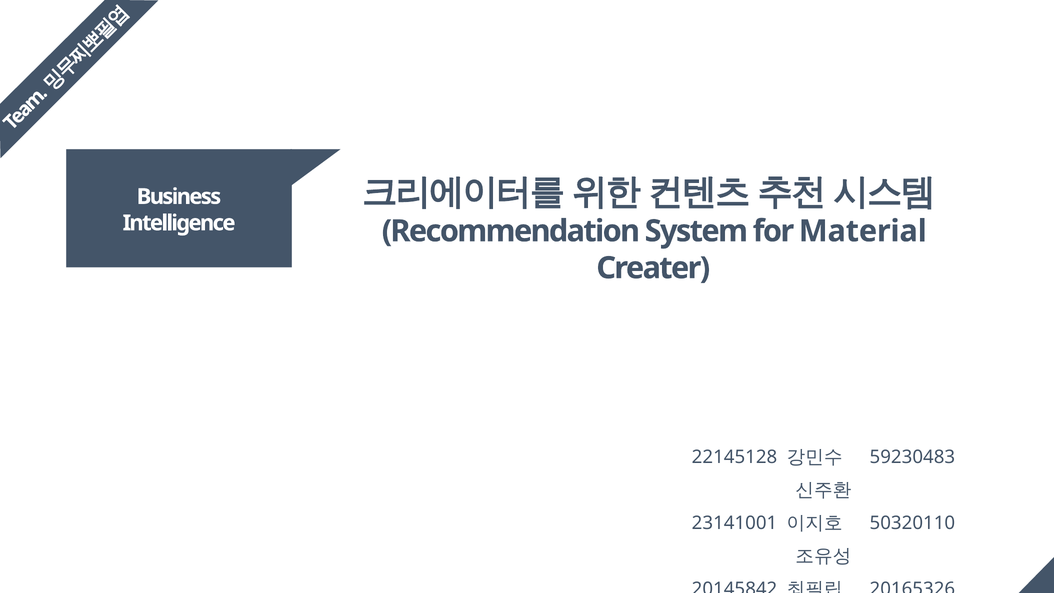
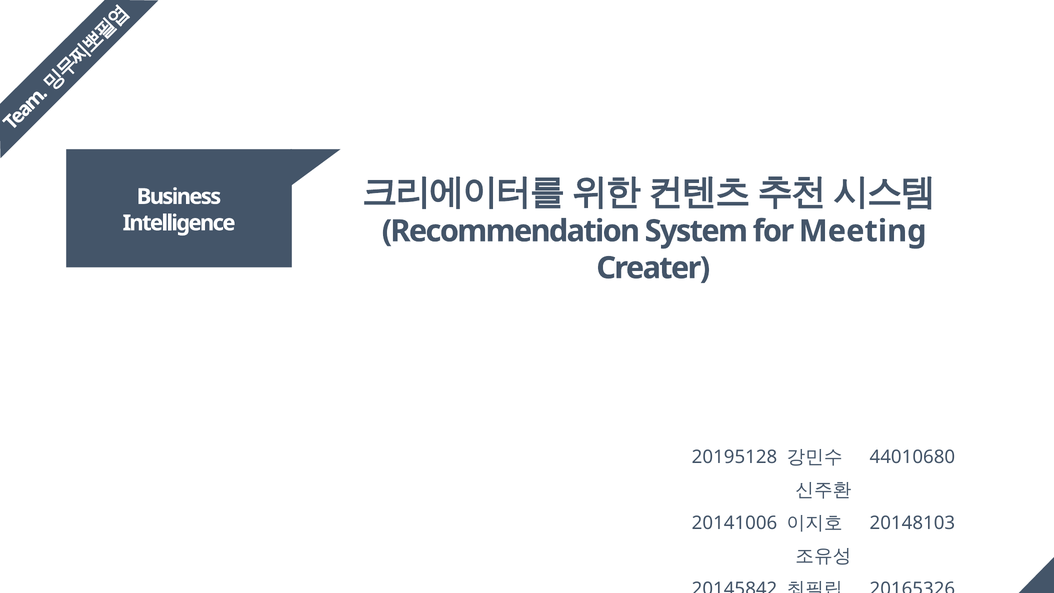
Material: Material -> Meeting
22145128: 22145128 -> 20195128
59230483: 59230483 -> 44010680
23141001: 23141001 -> 20141006
50320110: 50320110 -> 20148103
